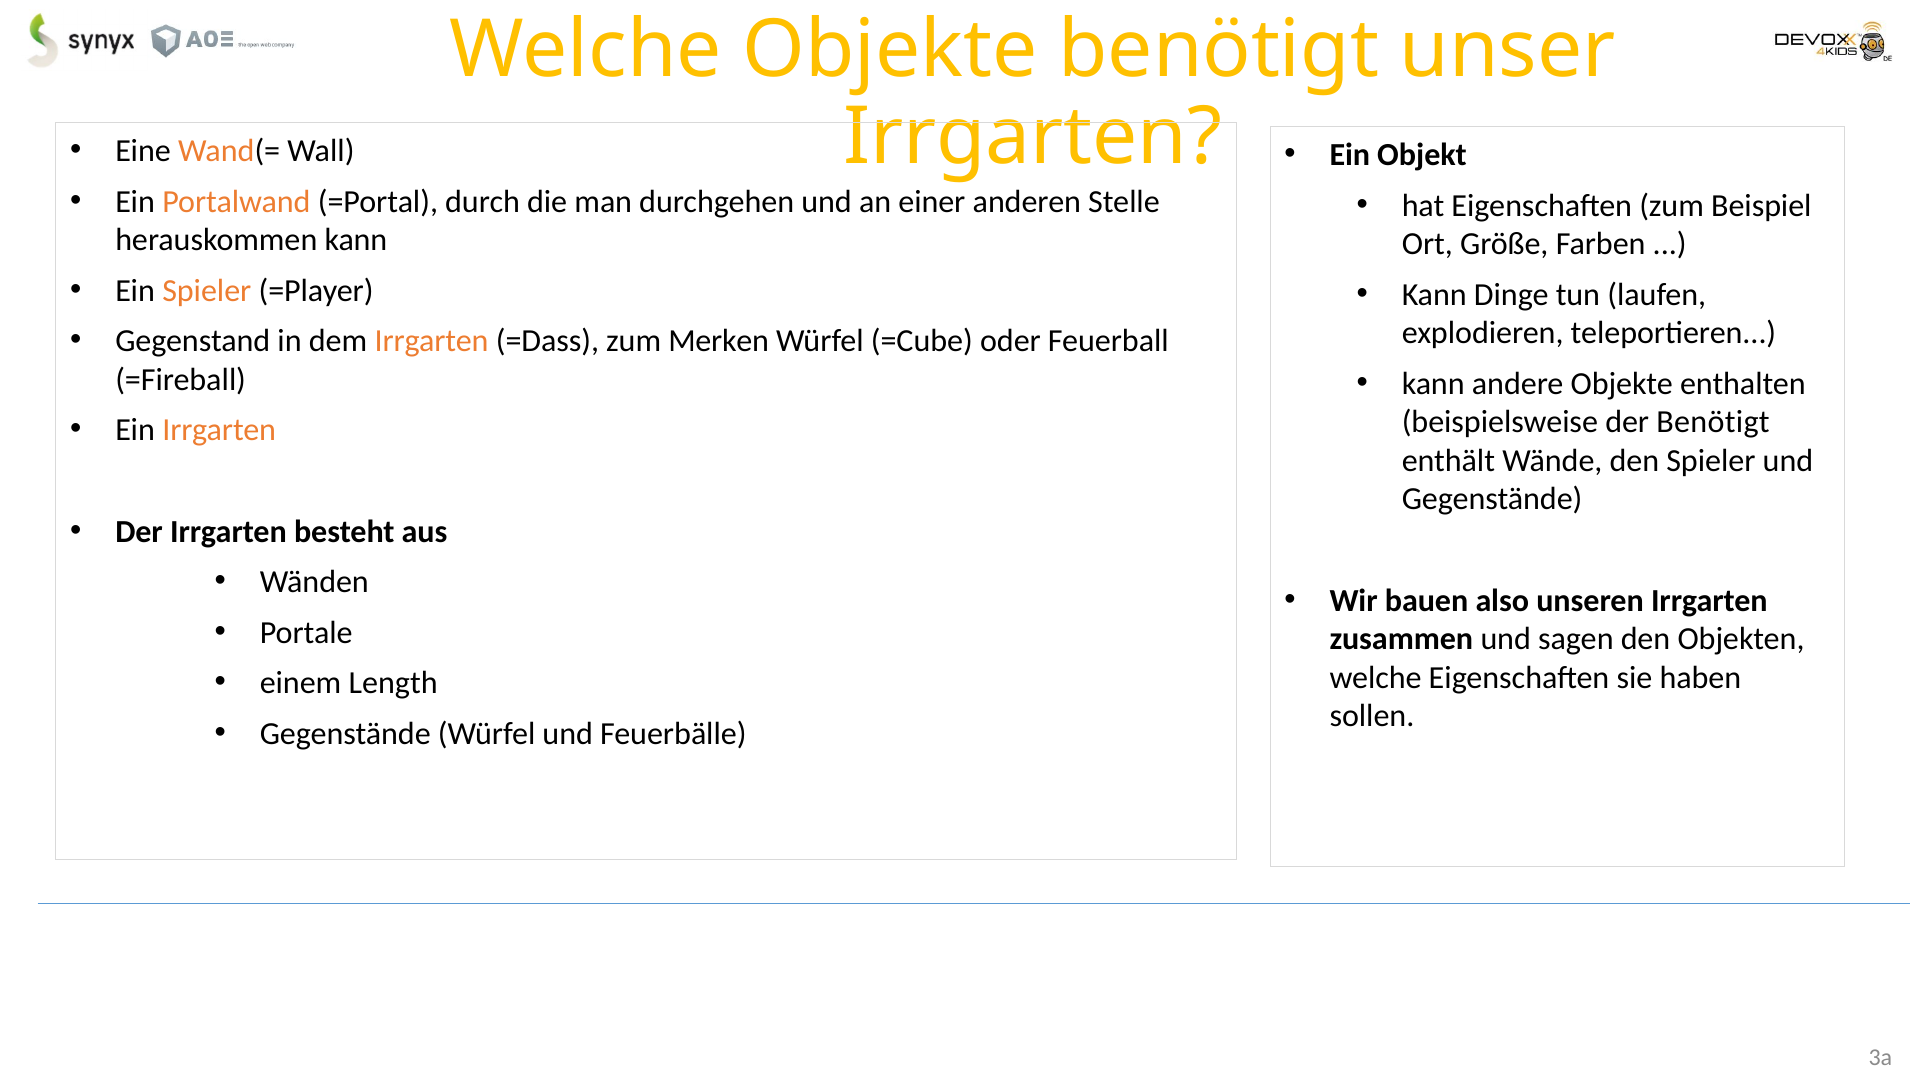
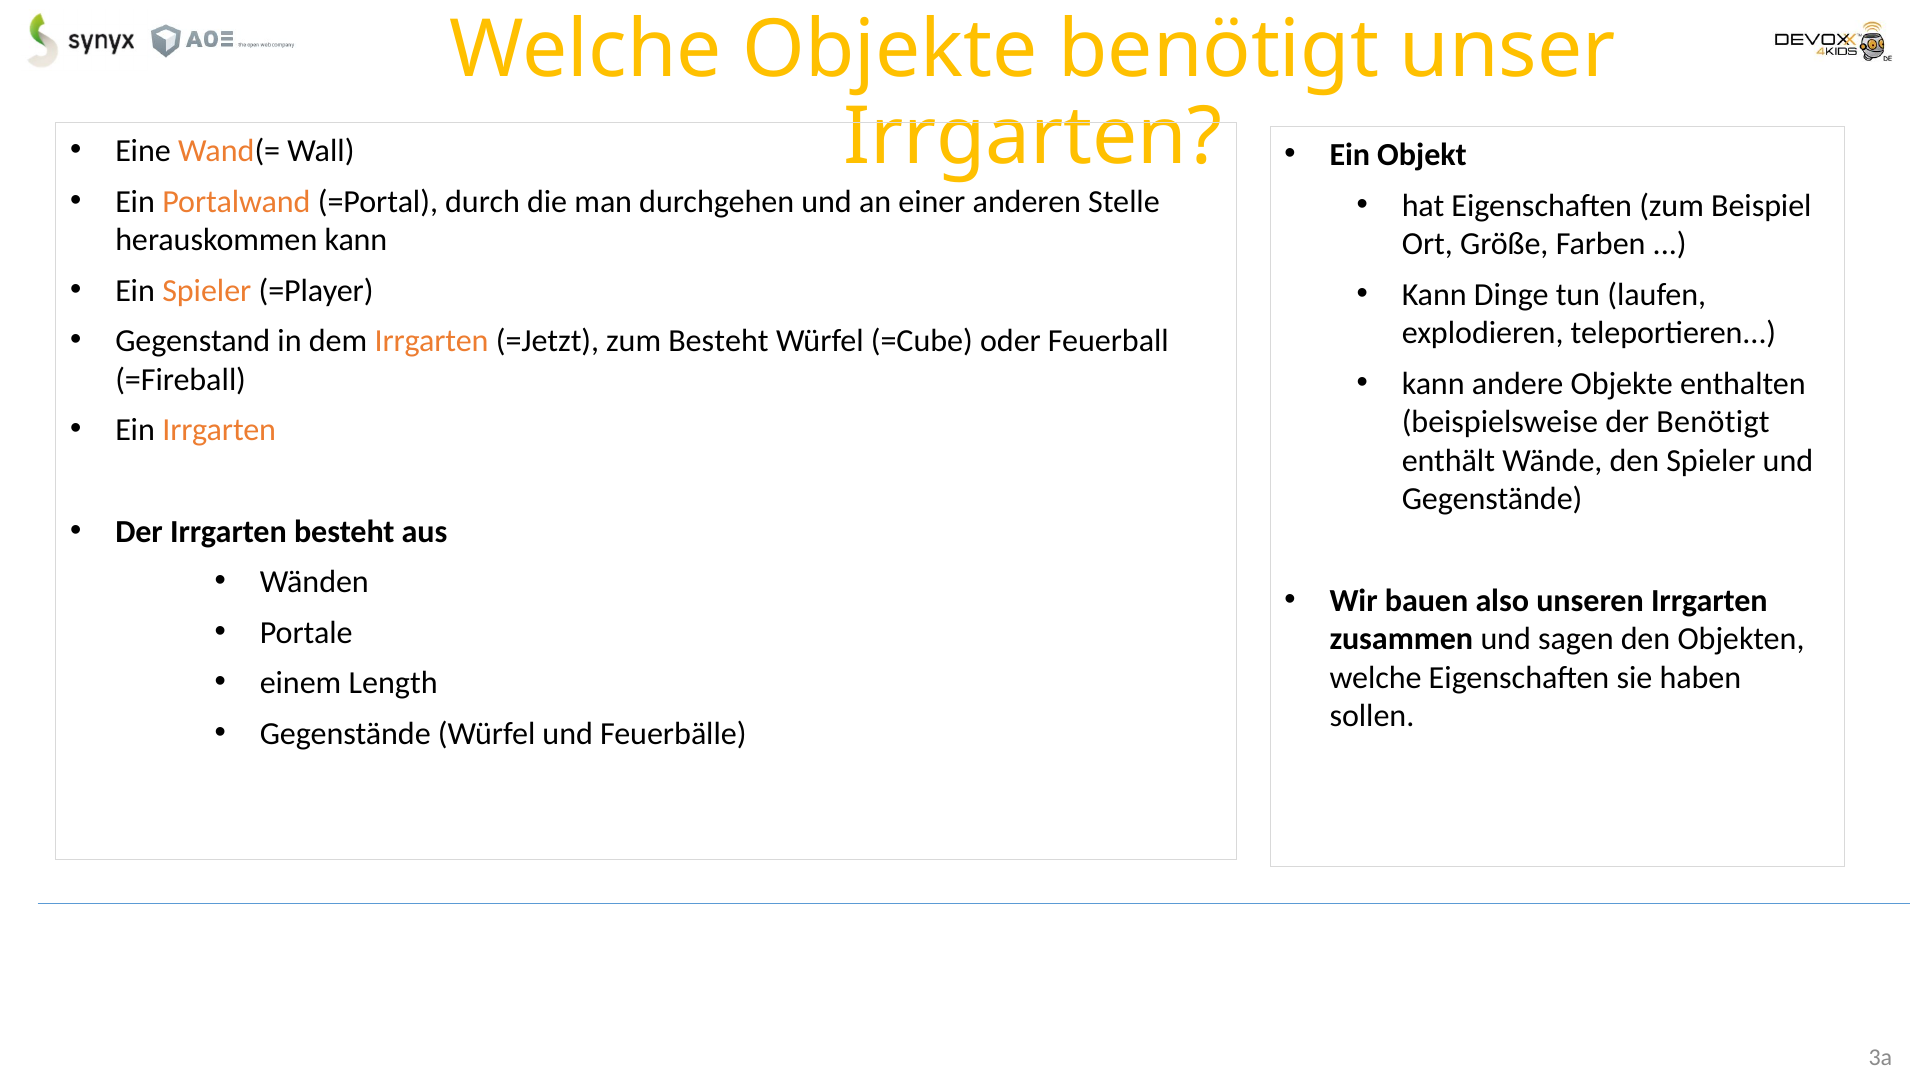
=Dass: =Dass -> =Jetzt
zum Merken: Merken -> Besteht
